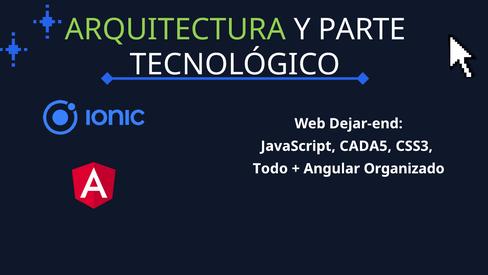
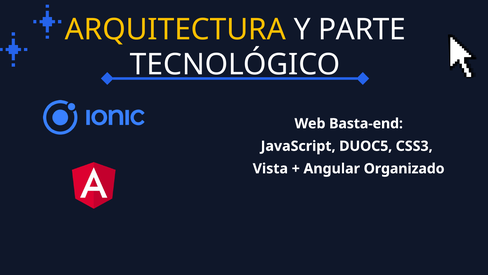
ARQUITECTURA colour: light green -> yellow
Dejar-end: Dejar-end -> Basta-end
CADA5: CADA5 -> DUOC5
Todo: Todo -> Vista
